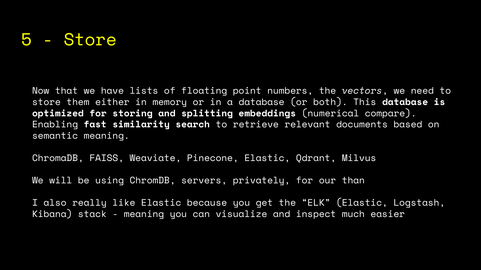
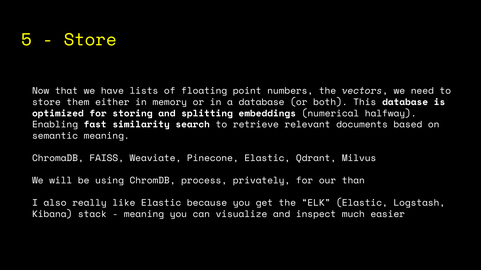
compare: compare -> halfway
servers: servers -> process
